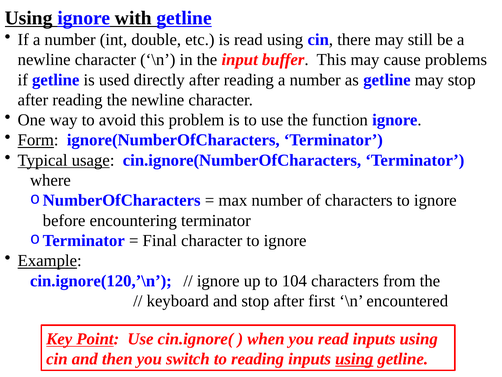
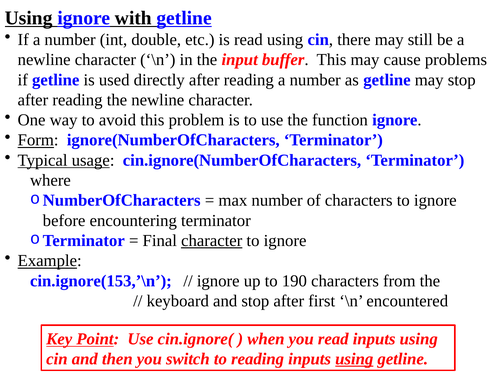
character at (212, 240) underline: none -> present
cin.ignore(120,’\n: cin.ignore(120,’\n -> cin.ignore(153,’\n
104: 104 -> 190
